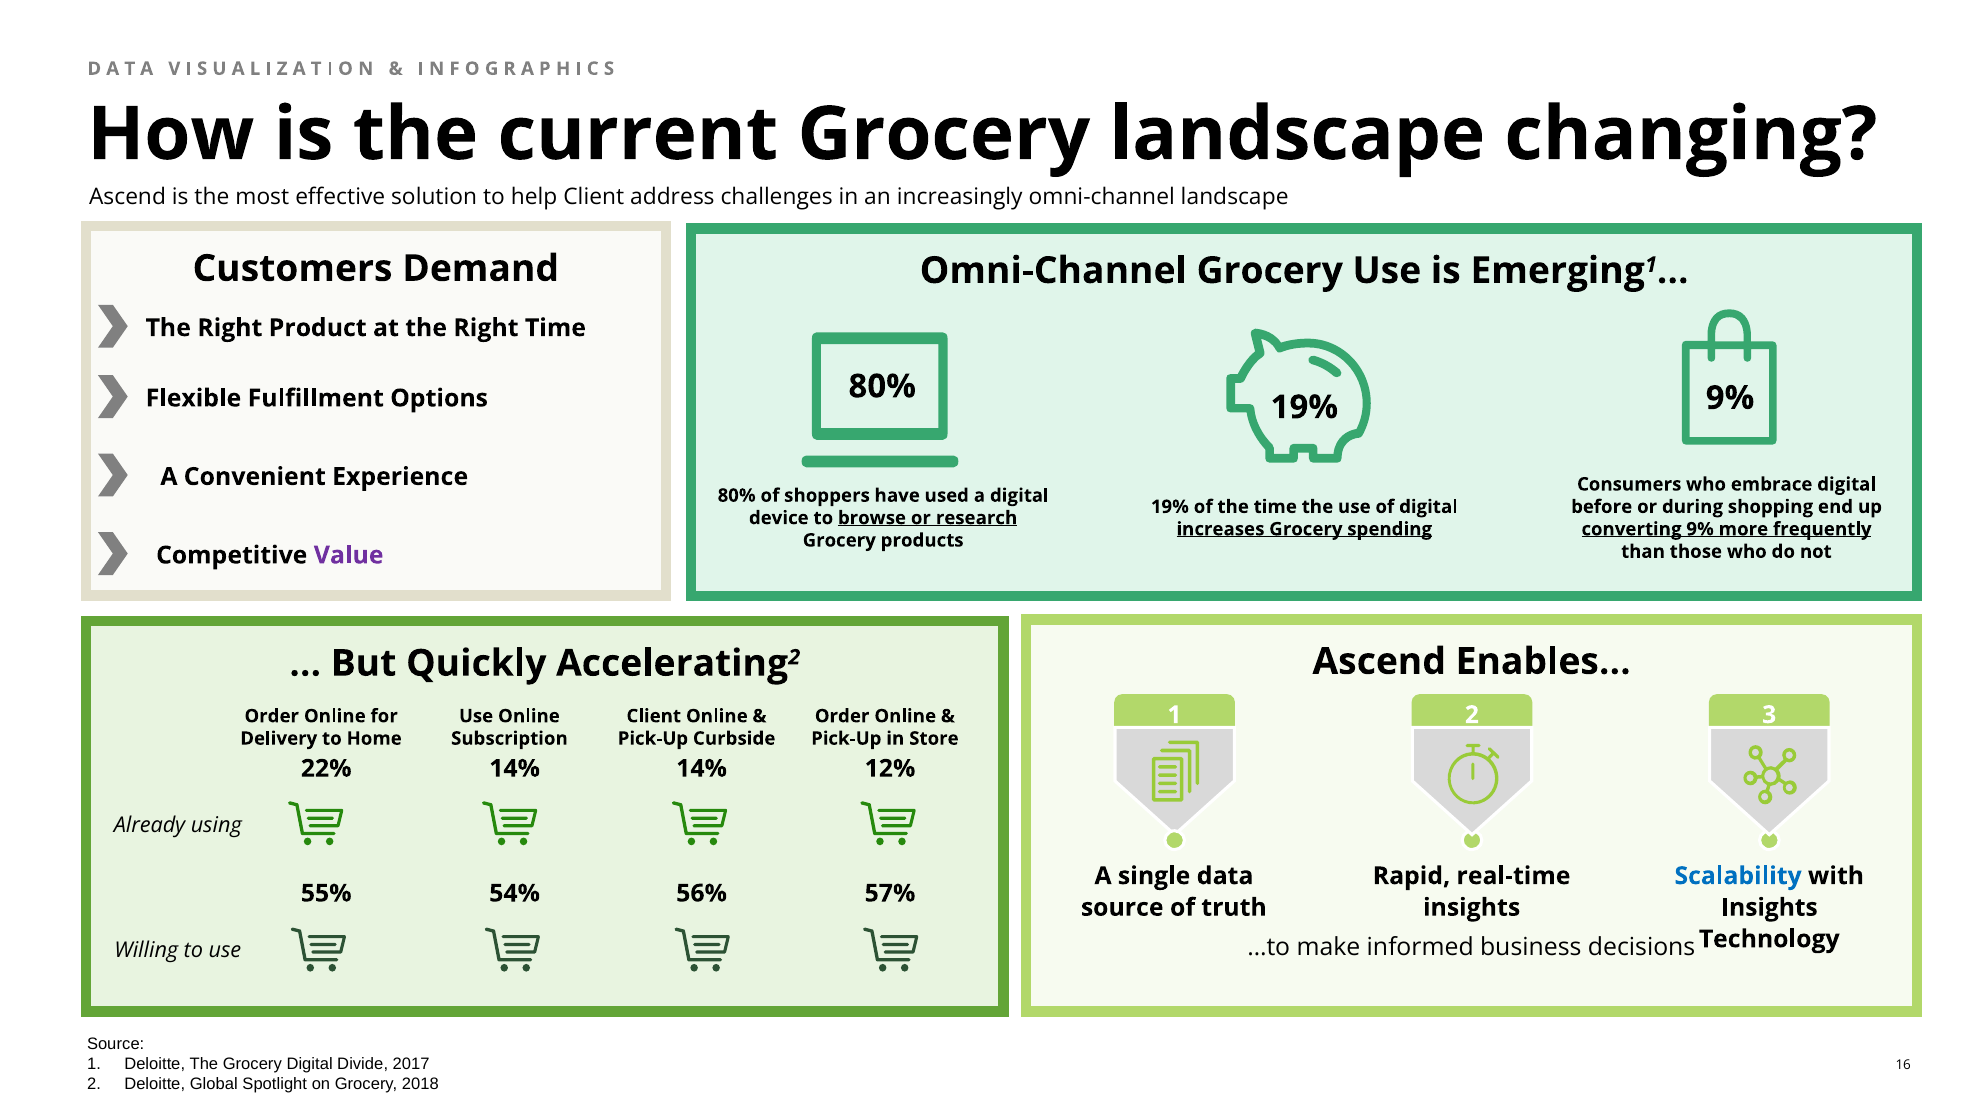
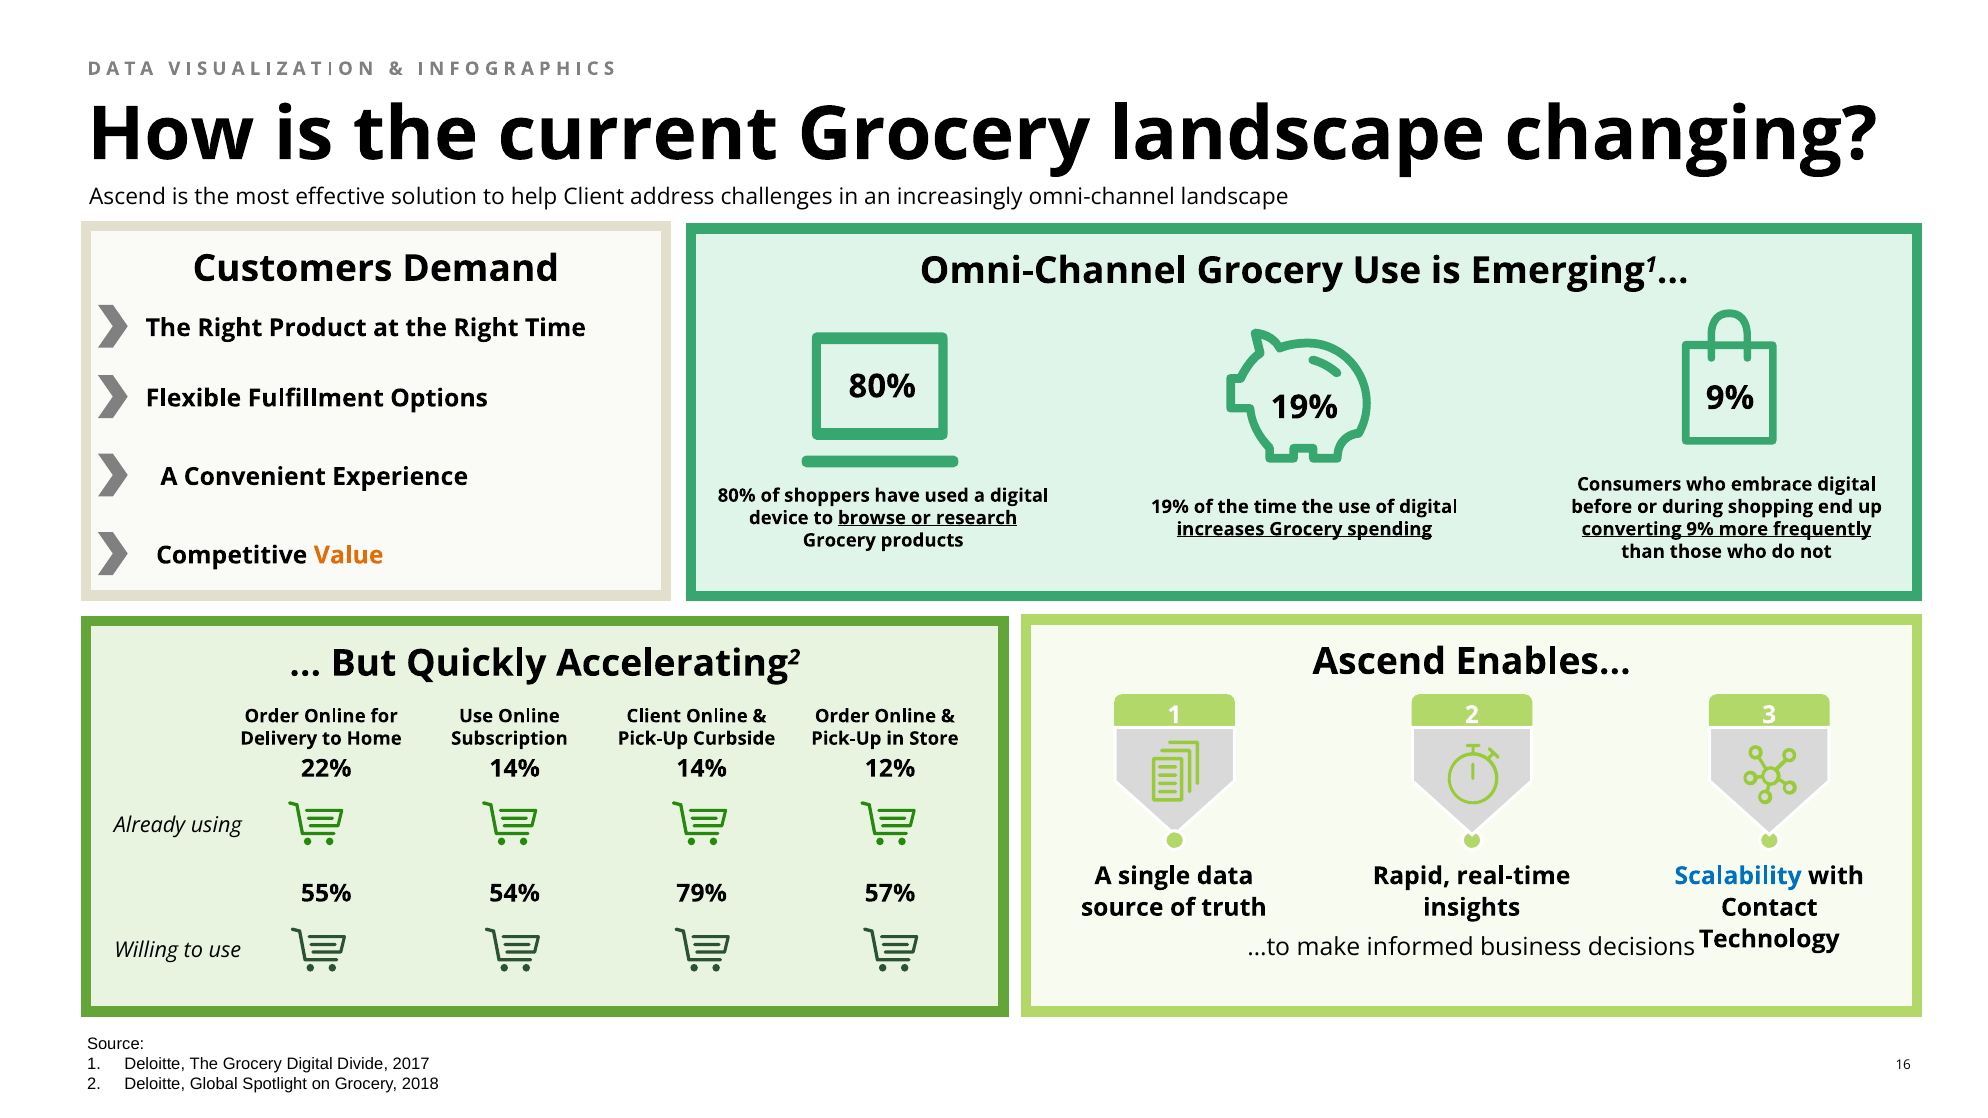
Value colour: purple -> orange
56%: 56% -> 79%
Insights at (1769, 908): Insights -> Contact
